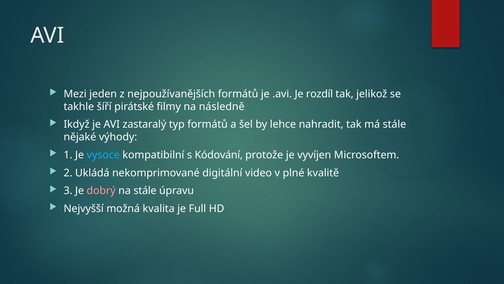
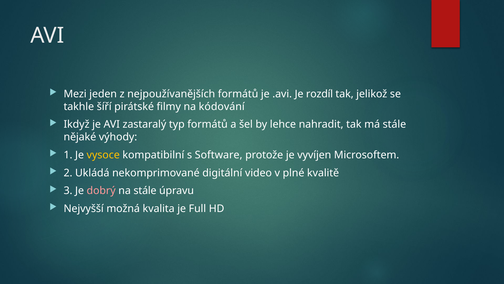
následně: následně -> kódování
vysoce colour: light blue -> yellow
Kódování: Kódování -> Software
